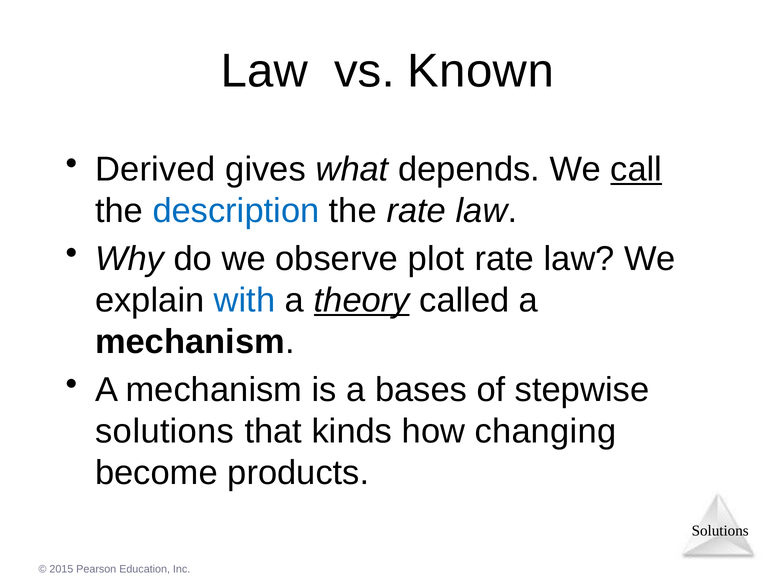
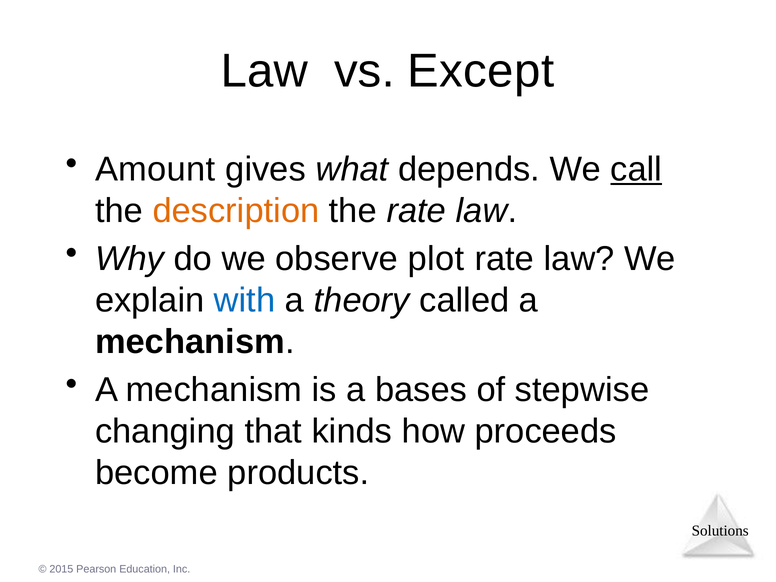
Known: Known -> Except
Derived: Derived -> Amount
description colour: blue -> orange
theory underline: present -> none
solutions at (165, 431): solutions -> changing
changing: changing -> proceeds
